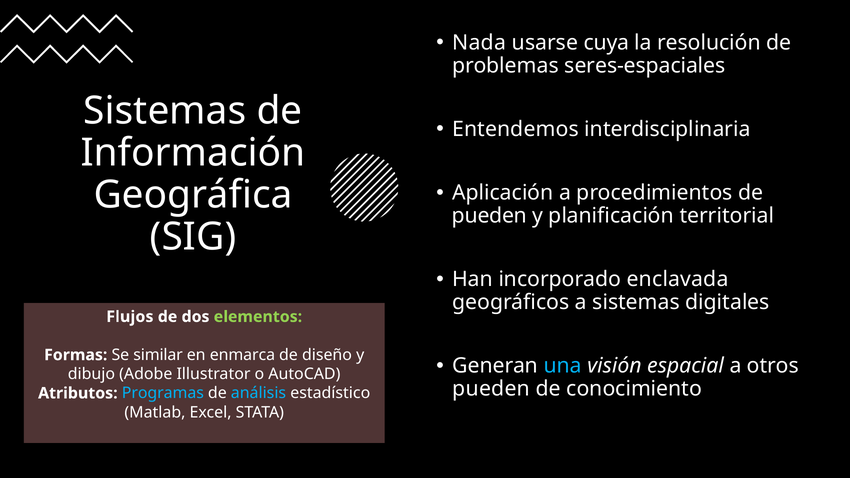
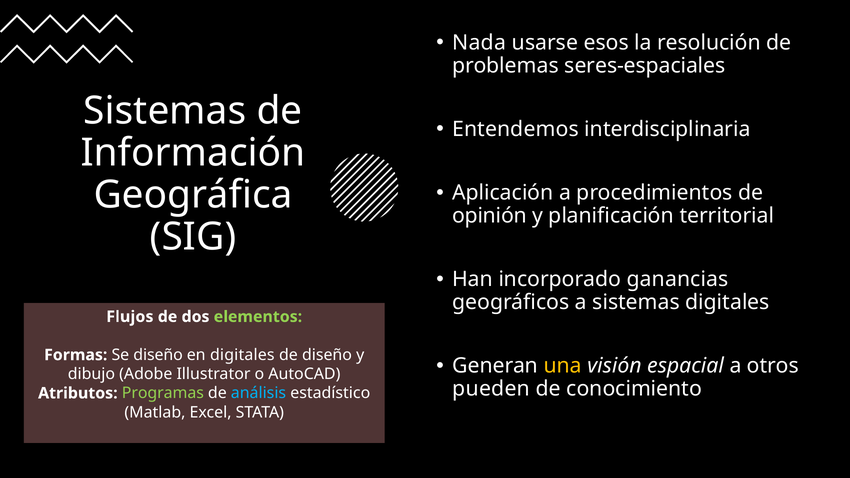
cuya: cuya -> esos
pueden at (489, 216): pueden -> opinión
enclavada: enclavada -> ganancias
Se similar: similar -> diseño
en enmarca: enmarca -> digitales
una colour: light blue -> yellow
Programas colour: light blue -> light green
